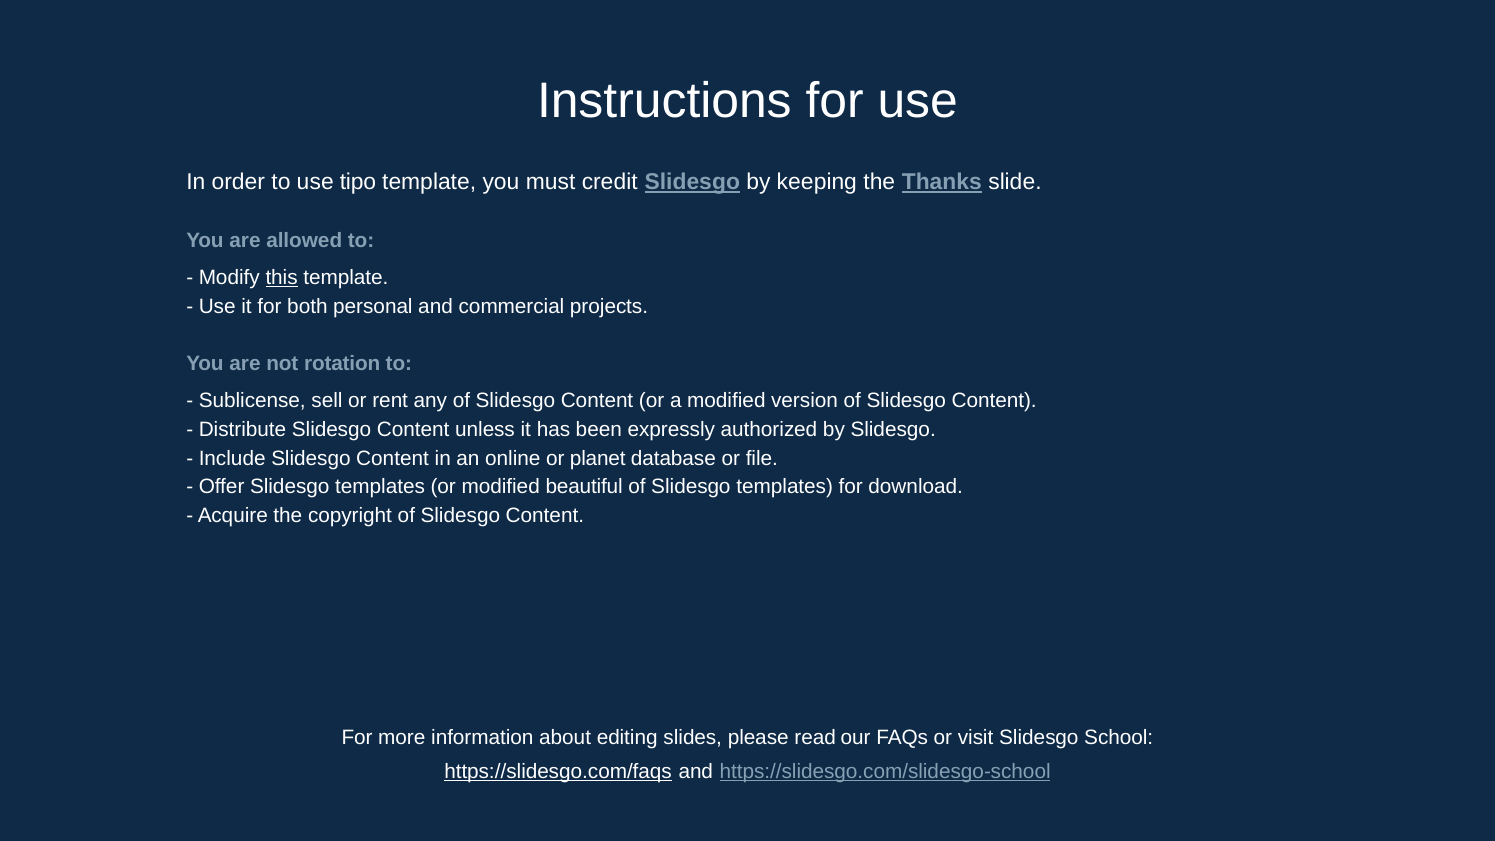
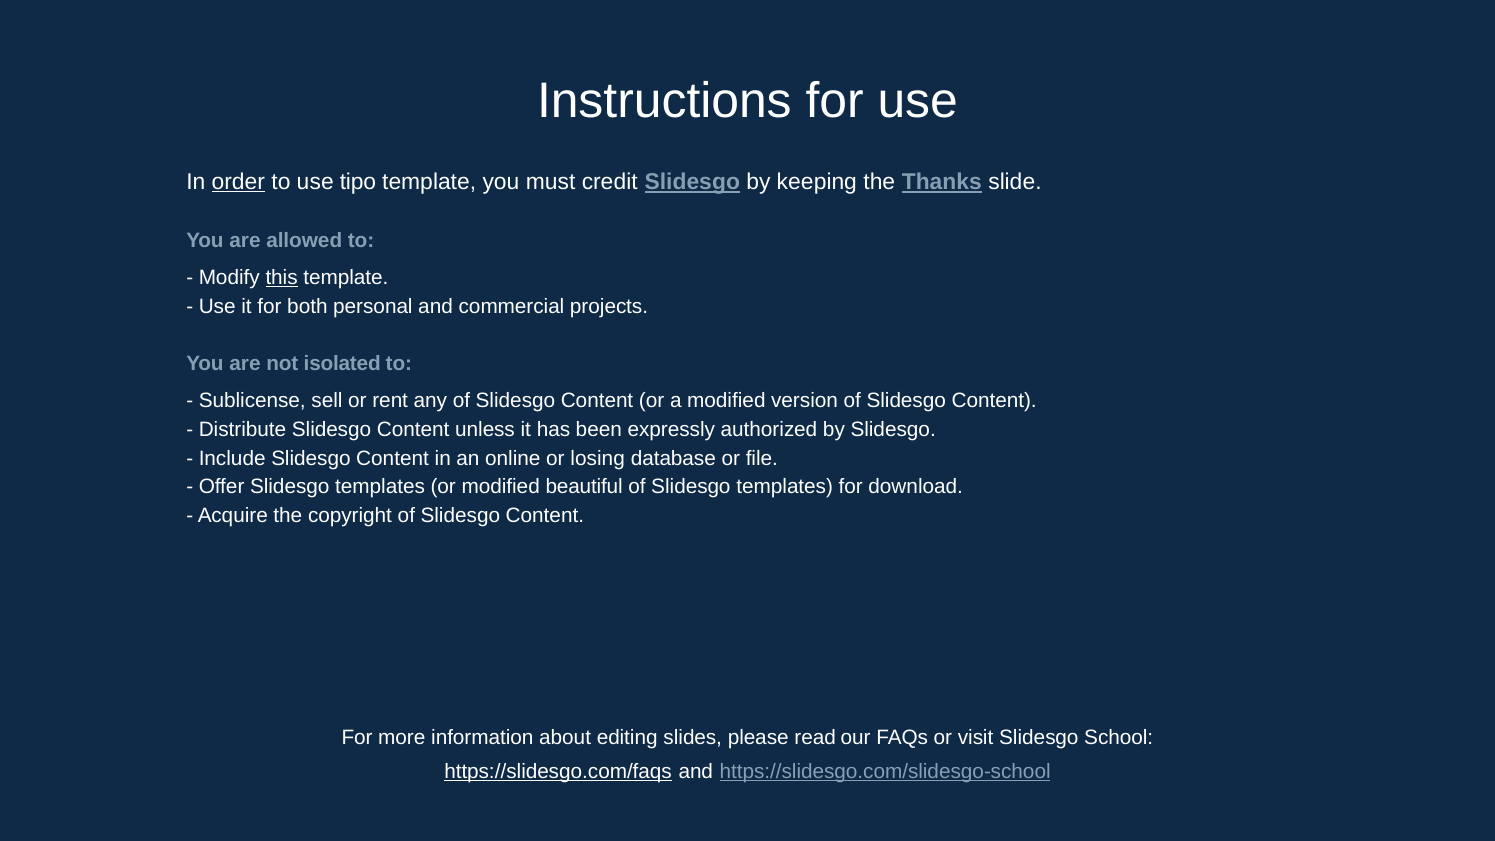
order underline: none -> present
rotation: rotation -> isolated
planet: planet -> losing
